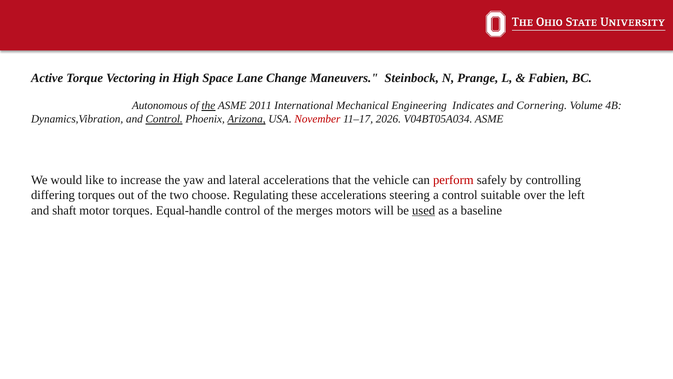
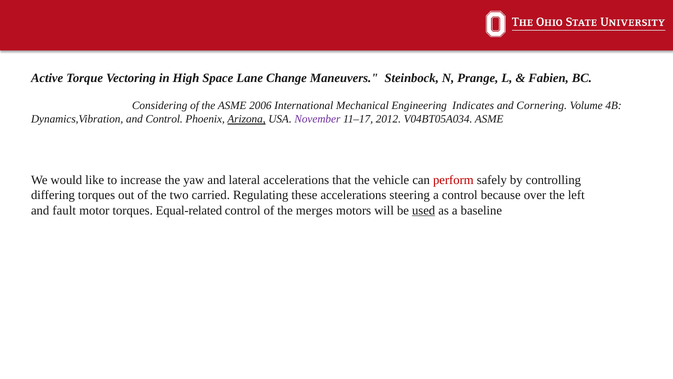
Autonomous: Autonomous -> Considering
the at (208, 106) underline: present -> none
2011: 2011 -> 2006
Control at (164, 119) underline: present -> none
November colour: red -> purple
2026: 2026 -> 2012
choose: choose -> carried
suitable: suitable -> because
shaft: shaft -> fault
Equal-handle: Equal-handle -> Equal-related
